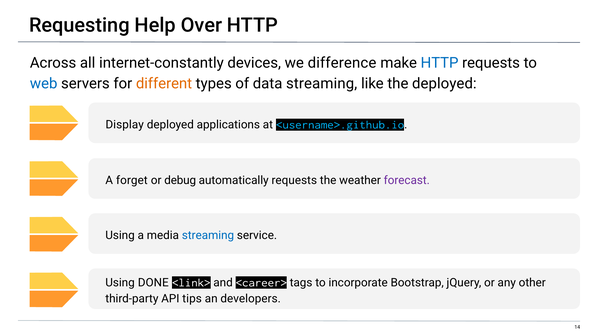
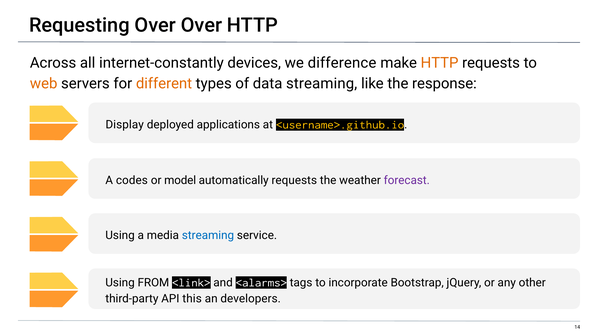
Requesting Help: Help -> Over
HTTP at (440, 63) colour: blue -> orange
web colour: blue -> orange
the deployed: deployed -> response
<username>.github.io colour: light blue -> yellow
forget: forget -> codes
debug: debug -> model
DONE: DONE -> FROM
<career>: <career> -> <alarms>
tips: tips -> this
